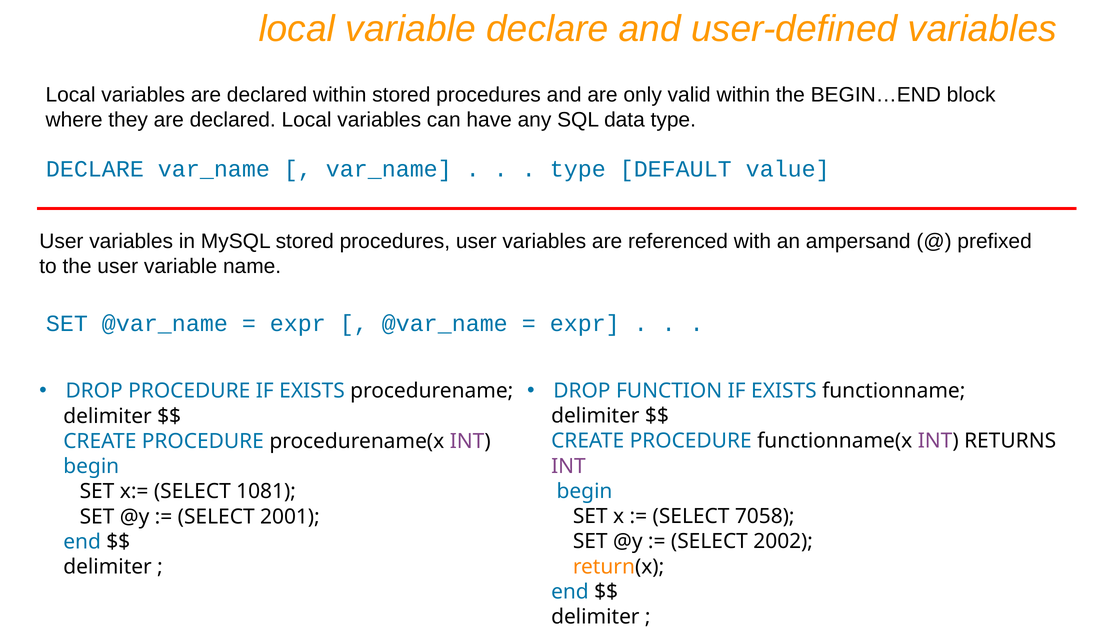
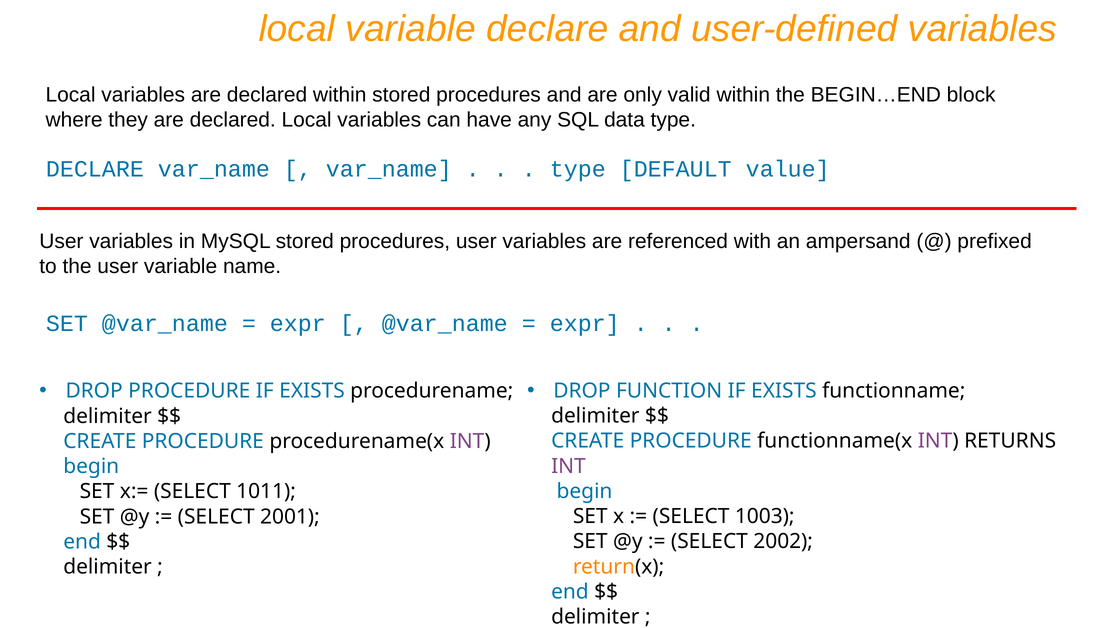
1081: 1081 -> 1011
7058: 7058 -> 1003
